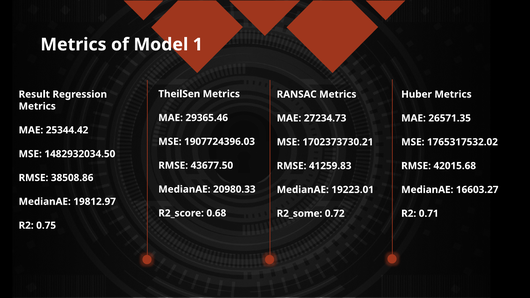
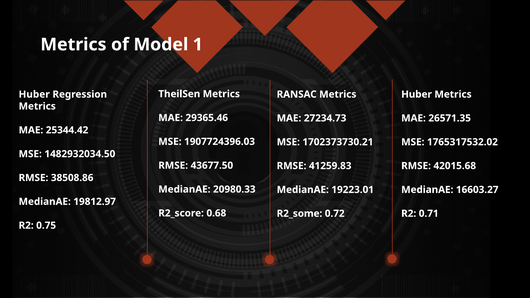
Result at (34, 94): Result -> Huber
